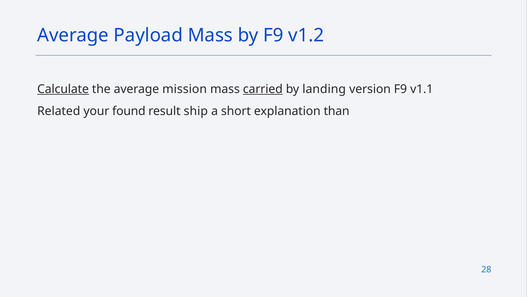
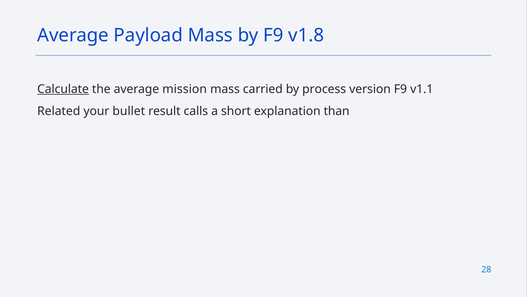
v1.2: v1.2 -> v1.8
carried underline: present -> none
landing: landing -> process
found: found -> bullet
ship: ship -> calls
